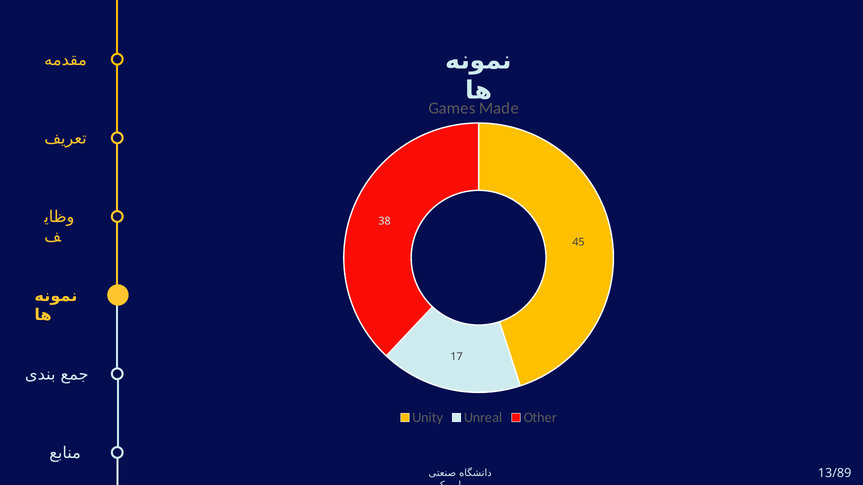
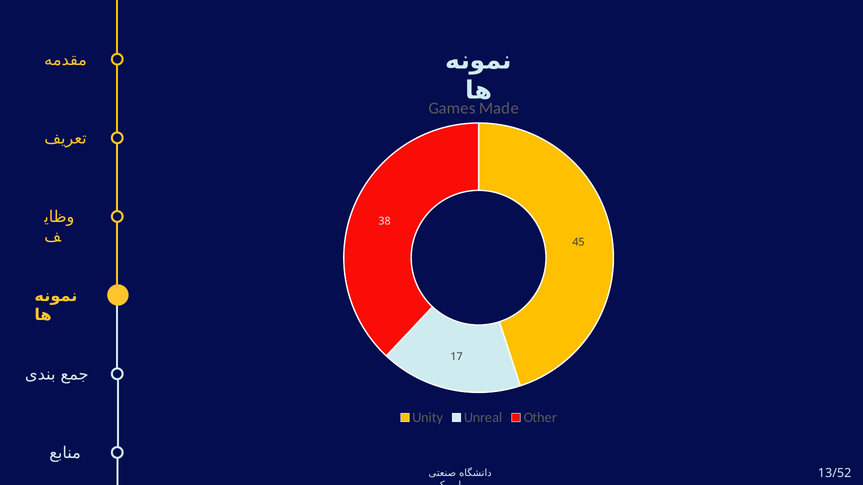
13/89: 13/89 -> 13/52
